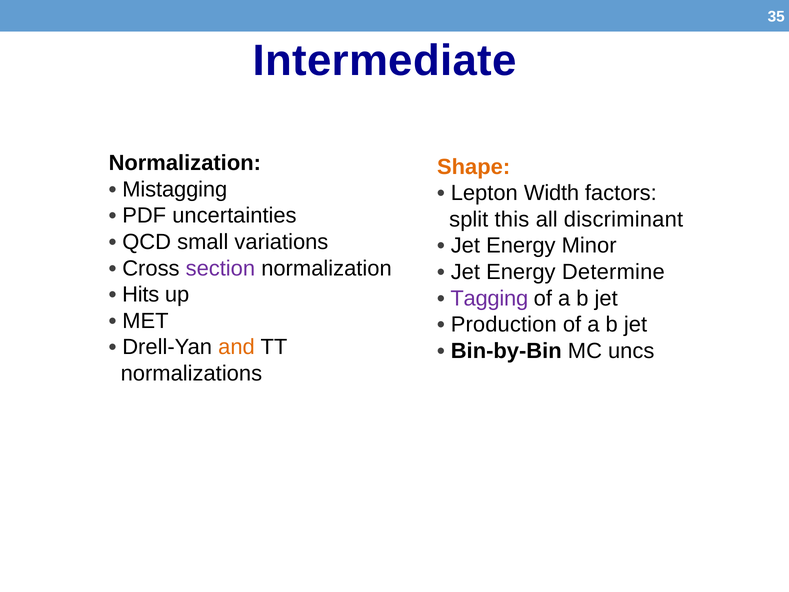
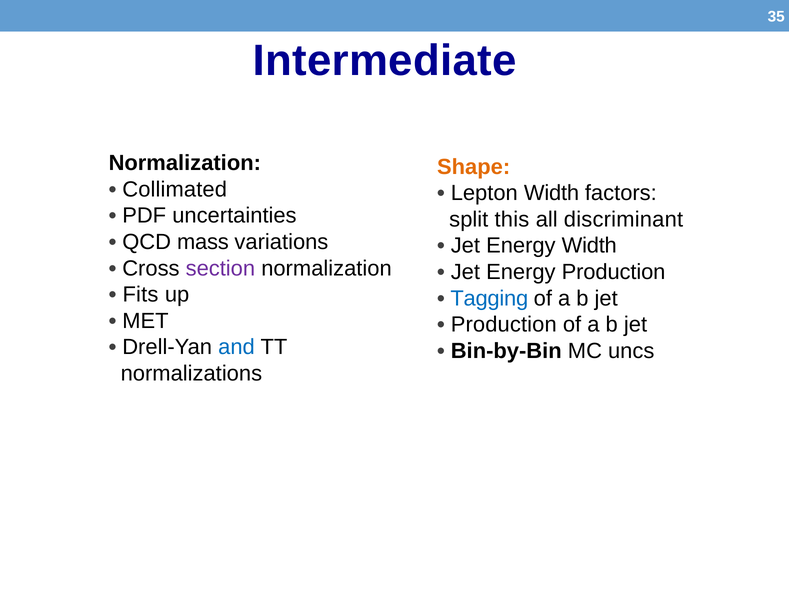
Mistagging: Mistagging -> Collimated
small: small -> mass
Energy Minor: Minor -> Width
Energy Determine: Determine -> Production
Hits: Hits -> Fits
Tagging colour: purple -> blue
and colour: orange -> blue
